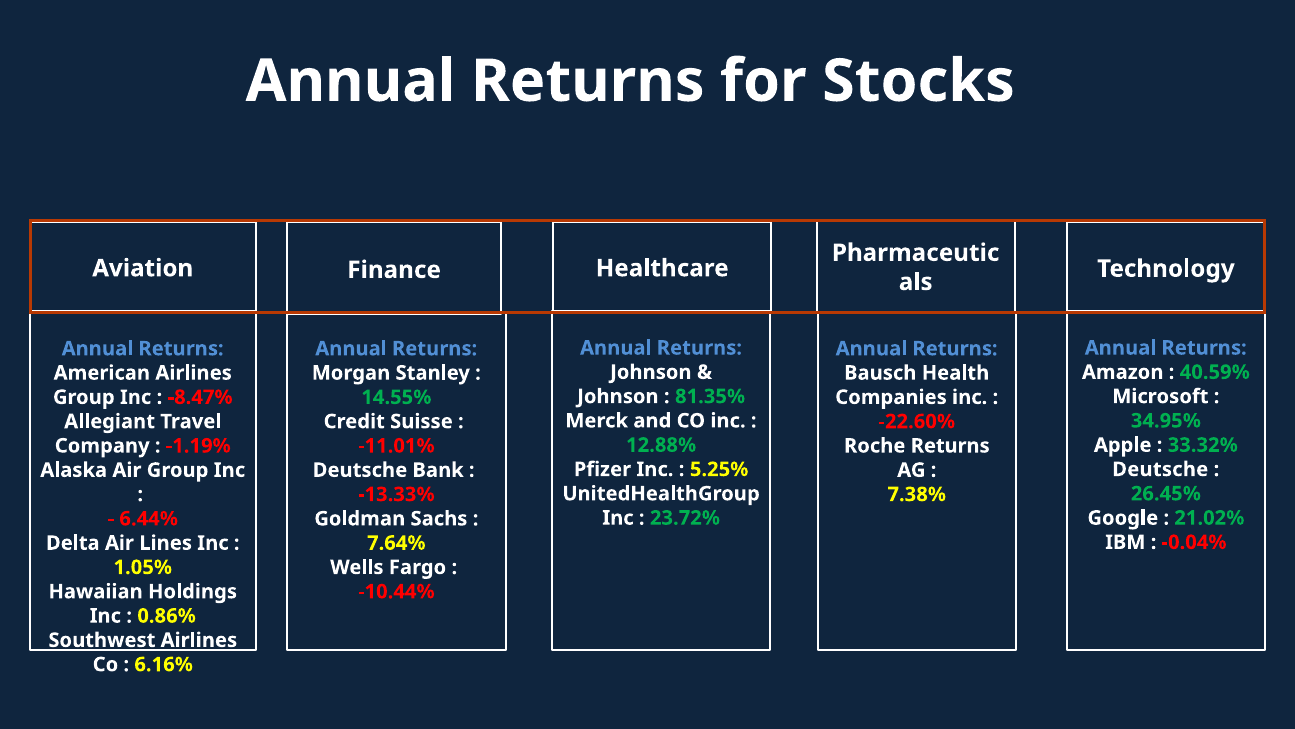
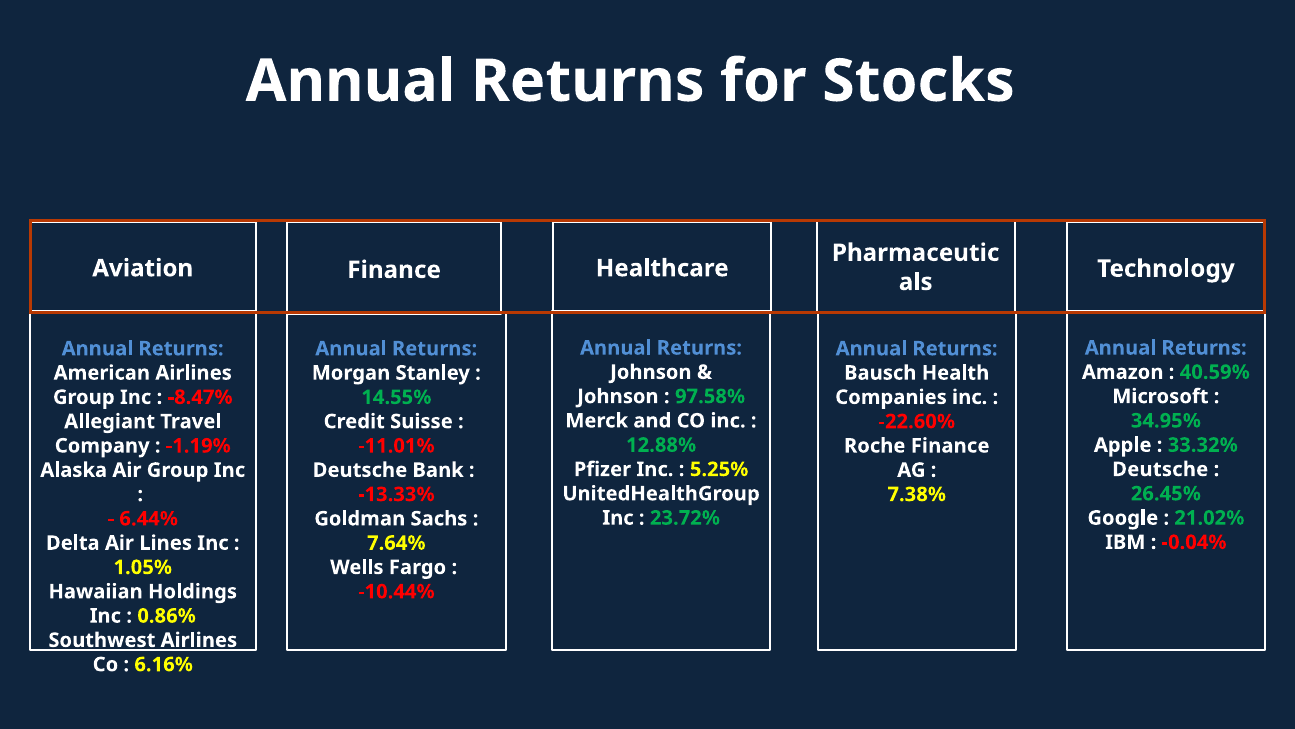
81.35%: 81.35% -> 97.58%
Roche Returns: Returns -> Finance
